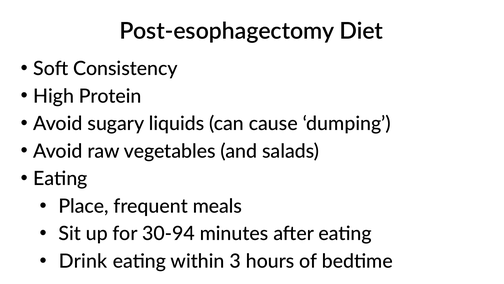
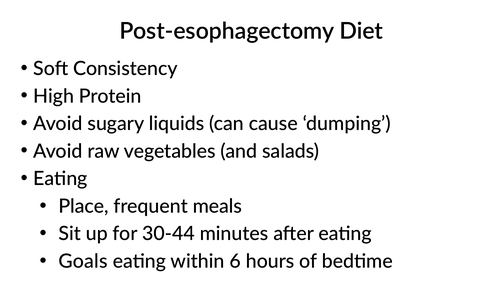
30-94: 30-94 -> 30-44
Drink: Drink -> Goals
3: 3 -> 6
